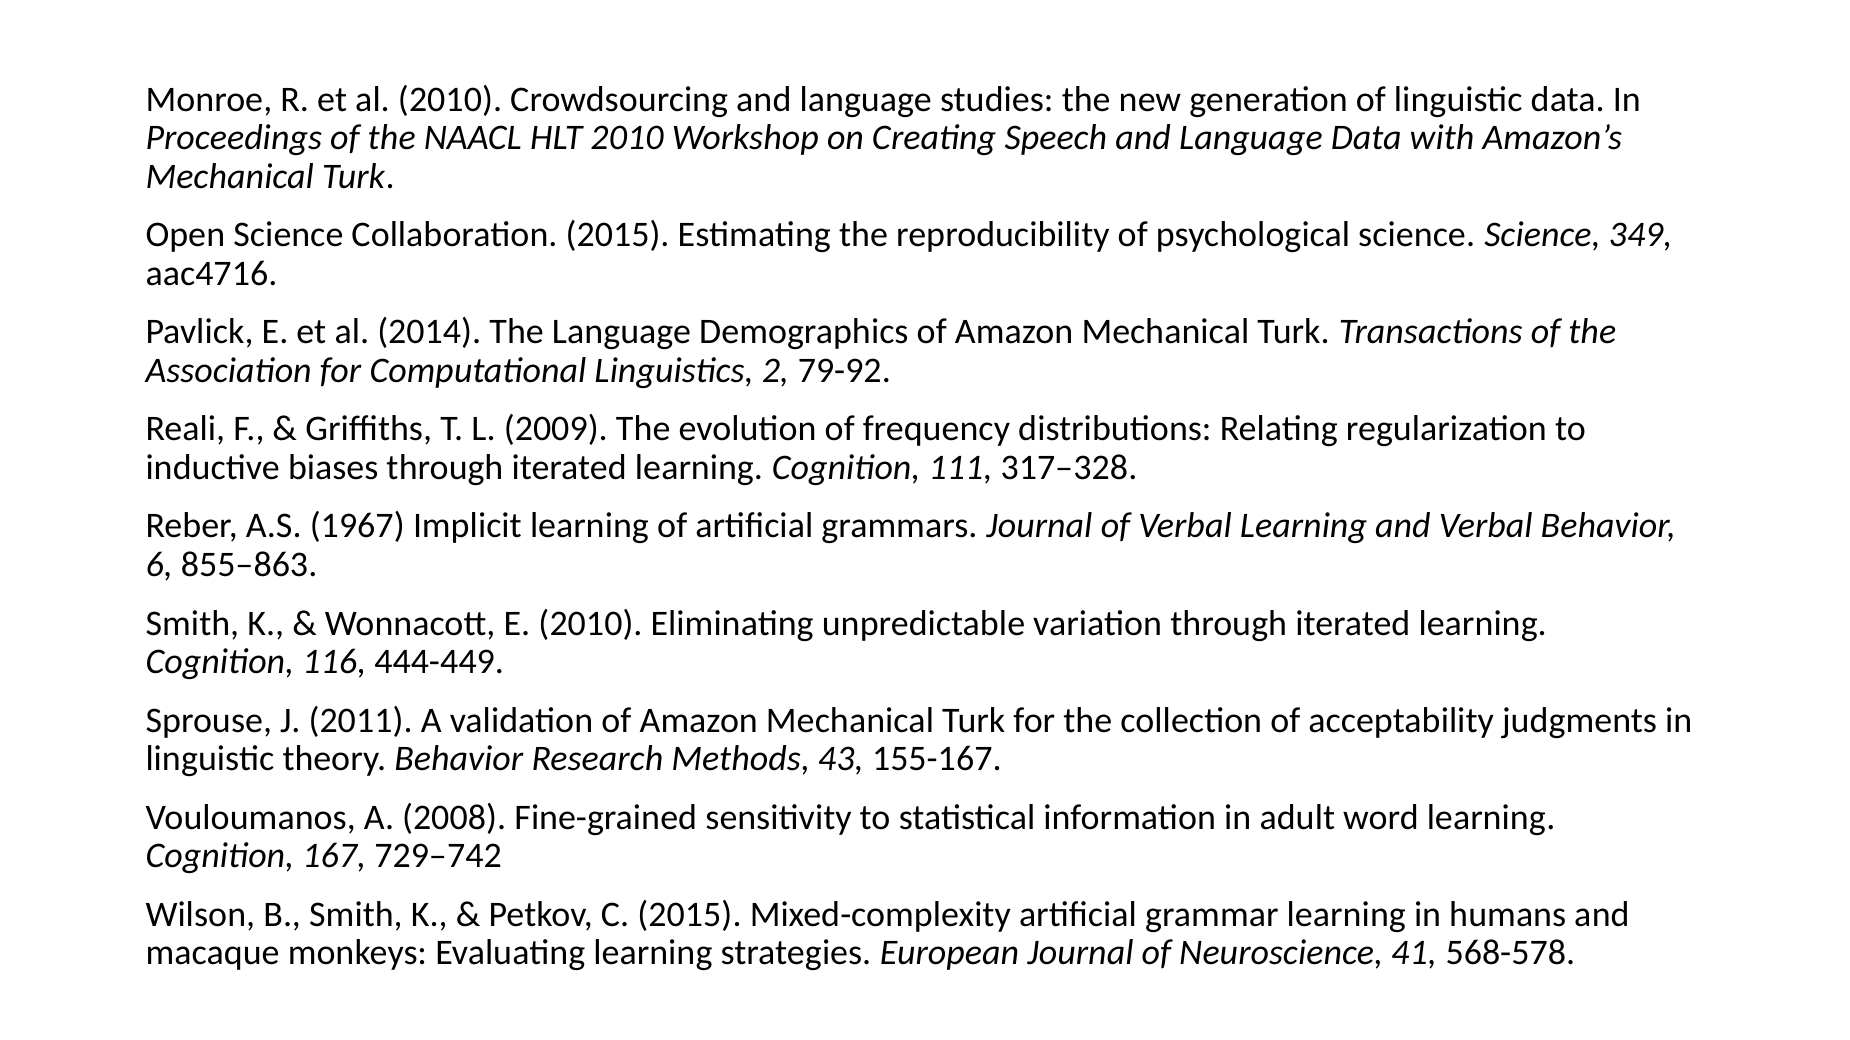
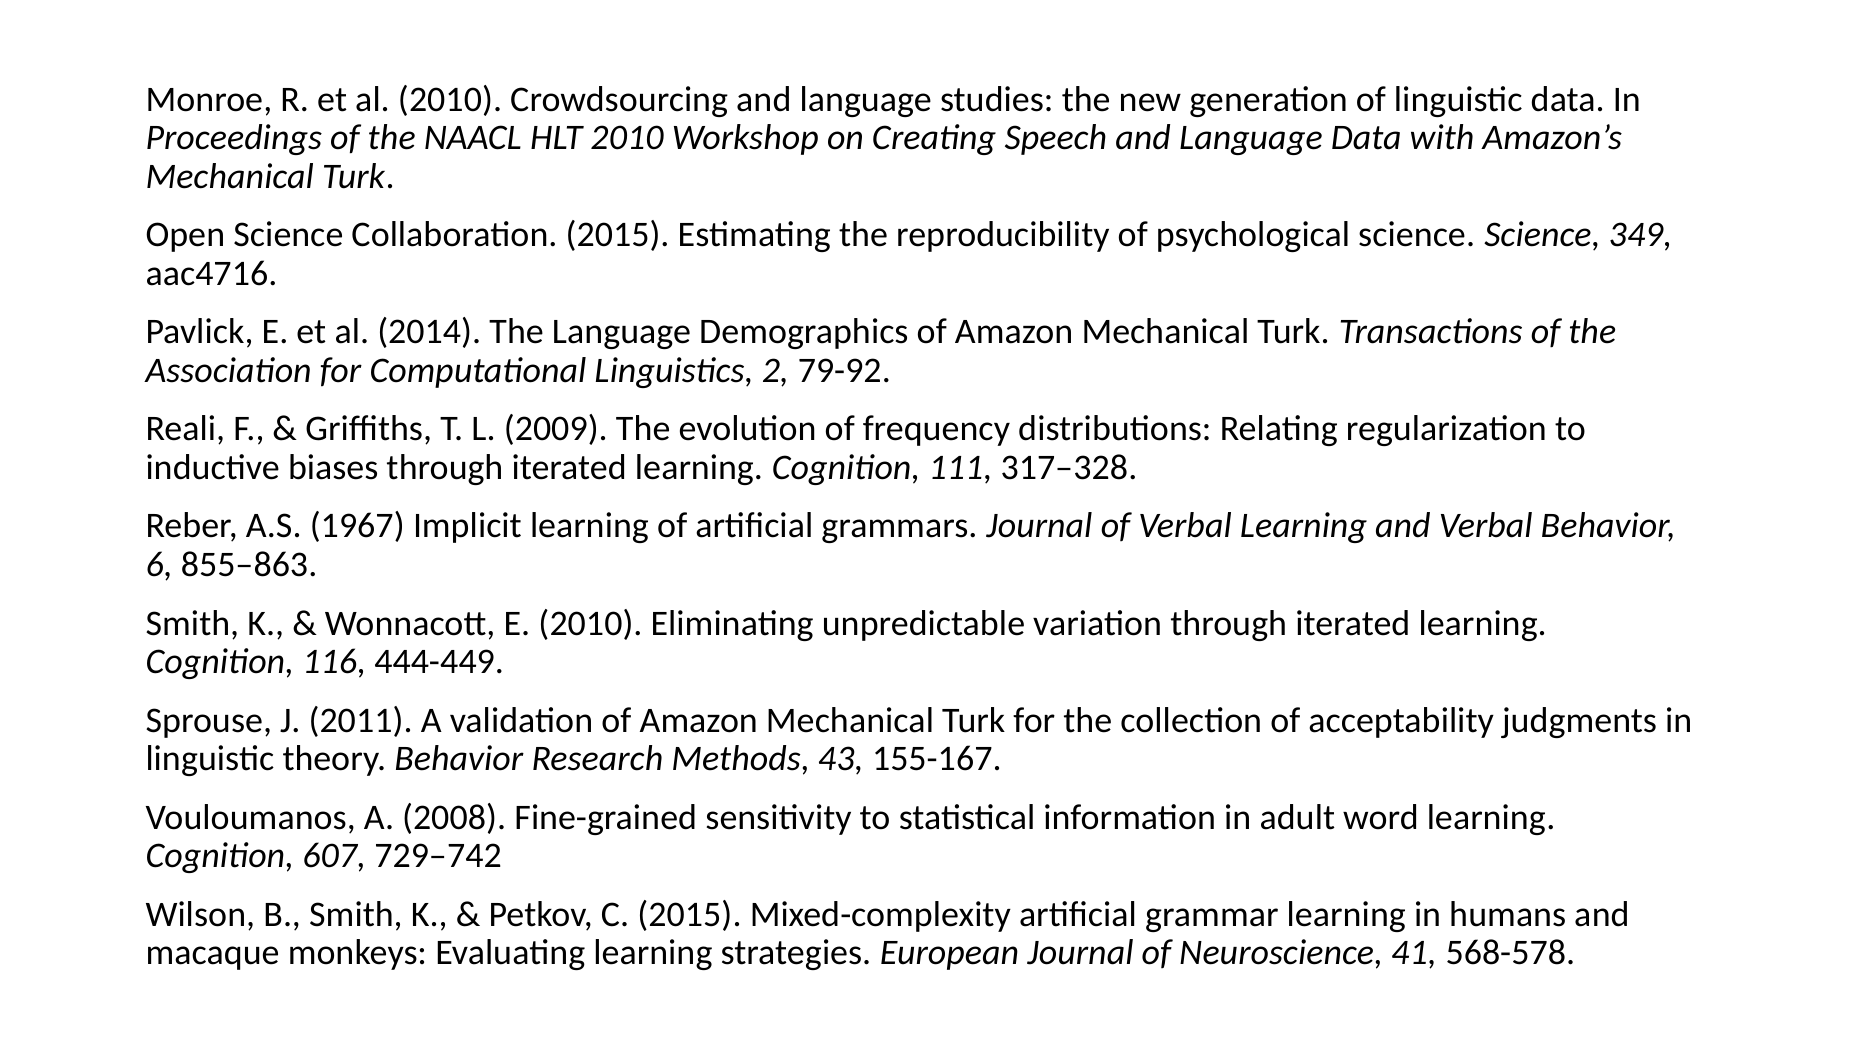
167: 167 -> 607
